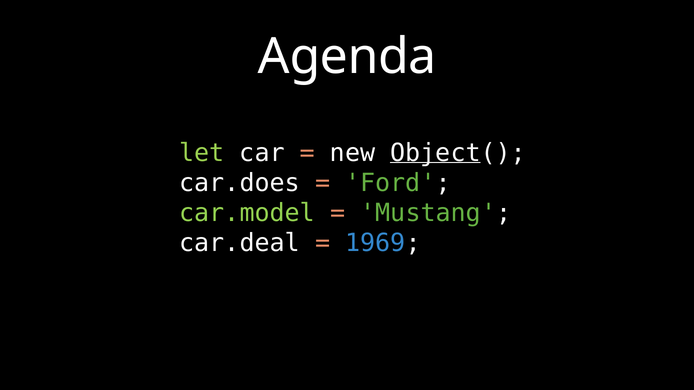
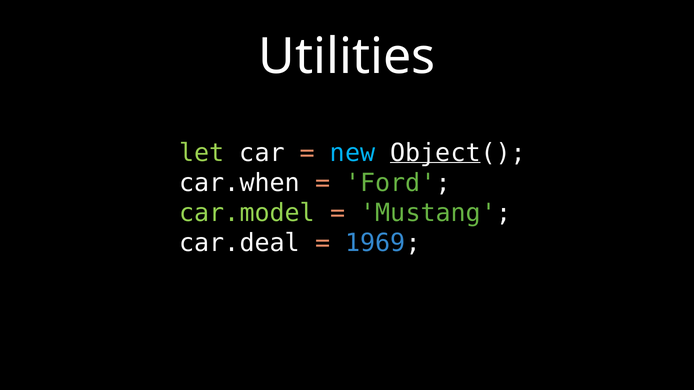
Agenda: Agenda -> Utilities
new colour: white -> light blue
car.does: car.does -> car.when
